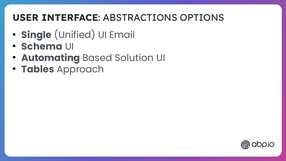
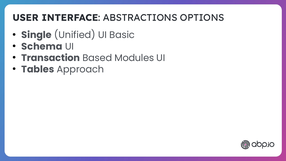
Email: Email -> Basic
Automating: Automating -> Transaction
Solution: Solution -> Modules
